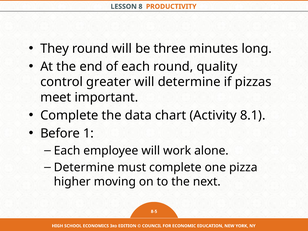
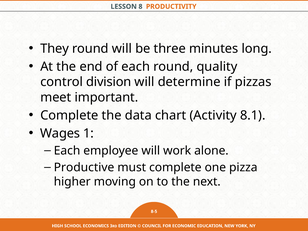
greater: greater -> division
Before: Before -> Wages
Determine at (84, 167): Determine -> Productive
